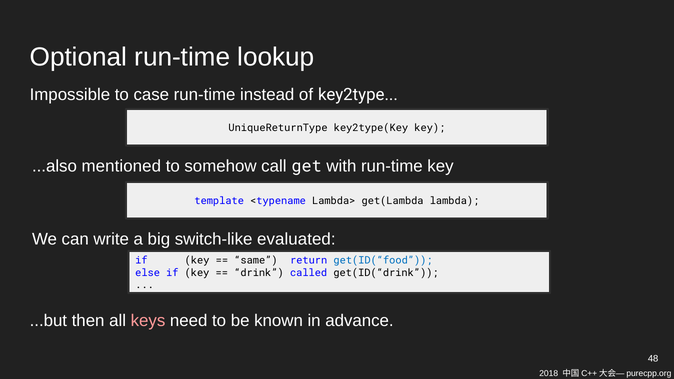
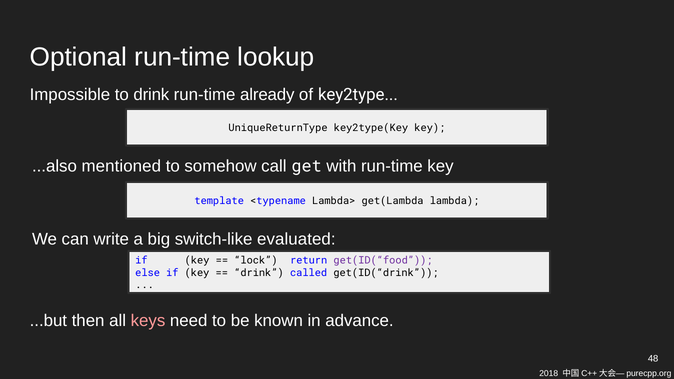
to case: case -> drink
instead: instead -> already
same: same -> lock
get(ID(“food colour: blue -> purple
